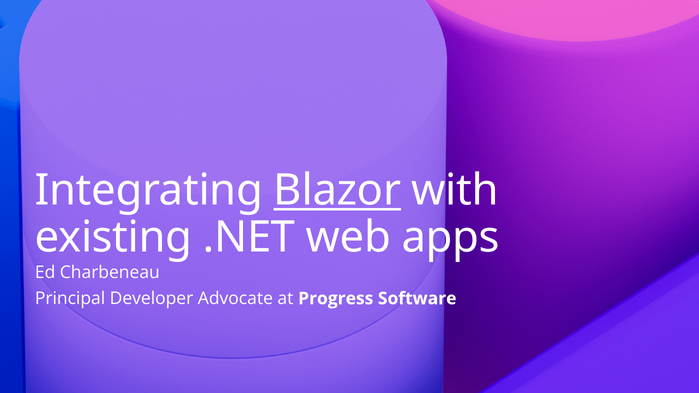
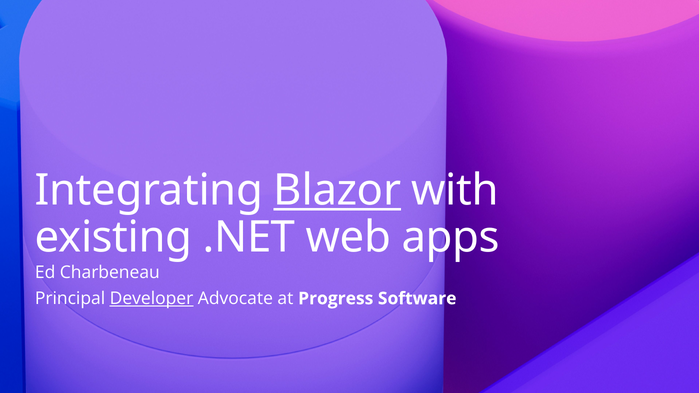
Developer underline: none -> present
